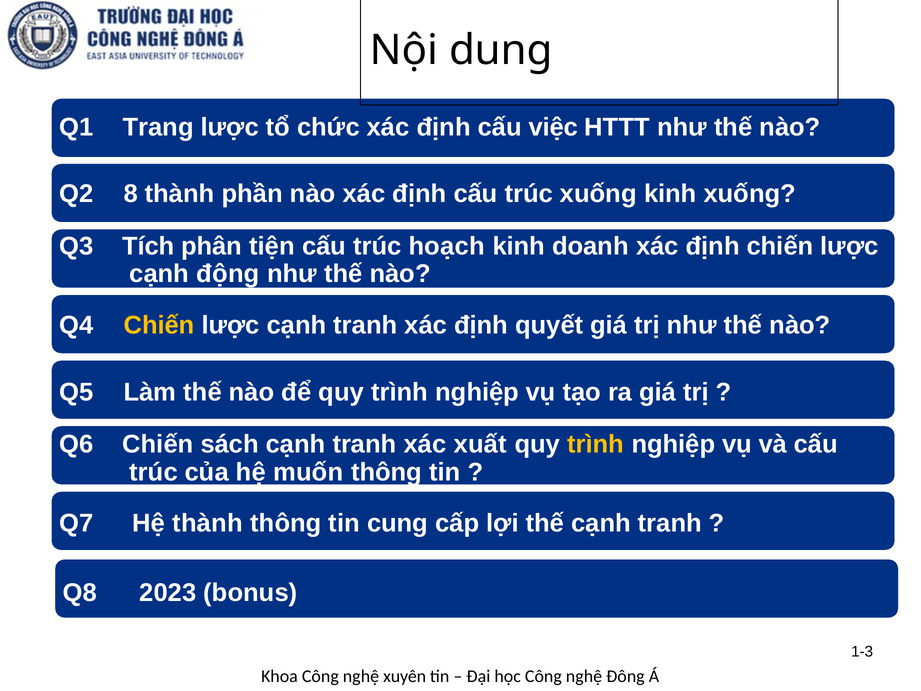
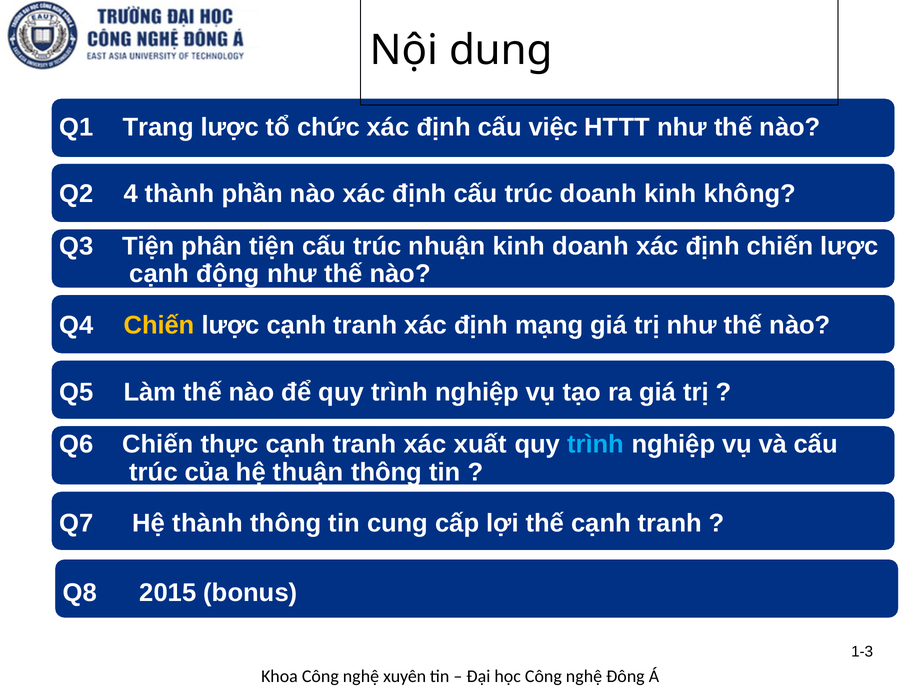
8: 8 -> 4
trúc xuống: xuống -> doanh
kinh xuống: xuống -> không
Q3 Tích: Tích -> Tiện
hoạch: hoạch -> nhuận
quyết: quyết -> mạng
sách: sách -> thực
trình at (596, 444) colour: yellow -> light blue
muốn: muốn -> thuận
2023: 2023 -> 2015
